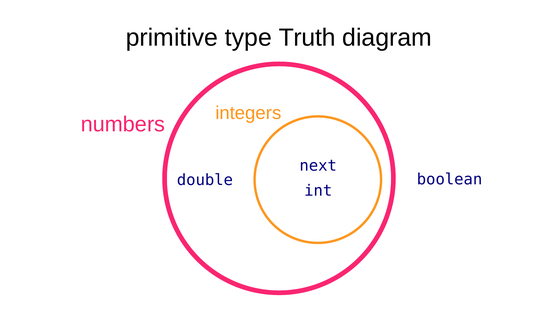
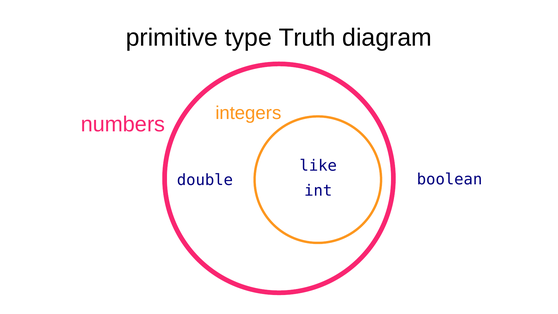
next: next -> like
